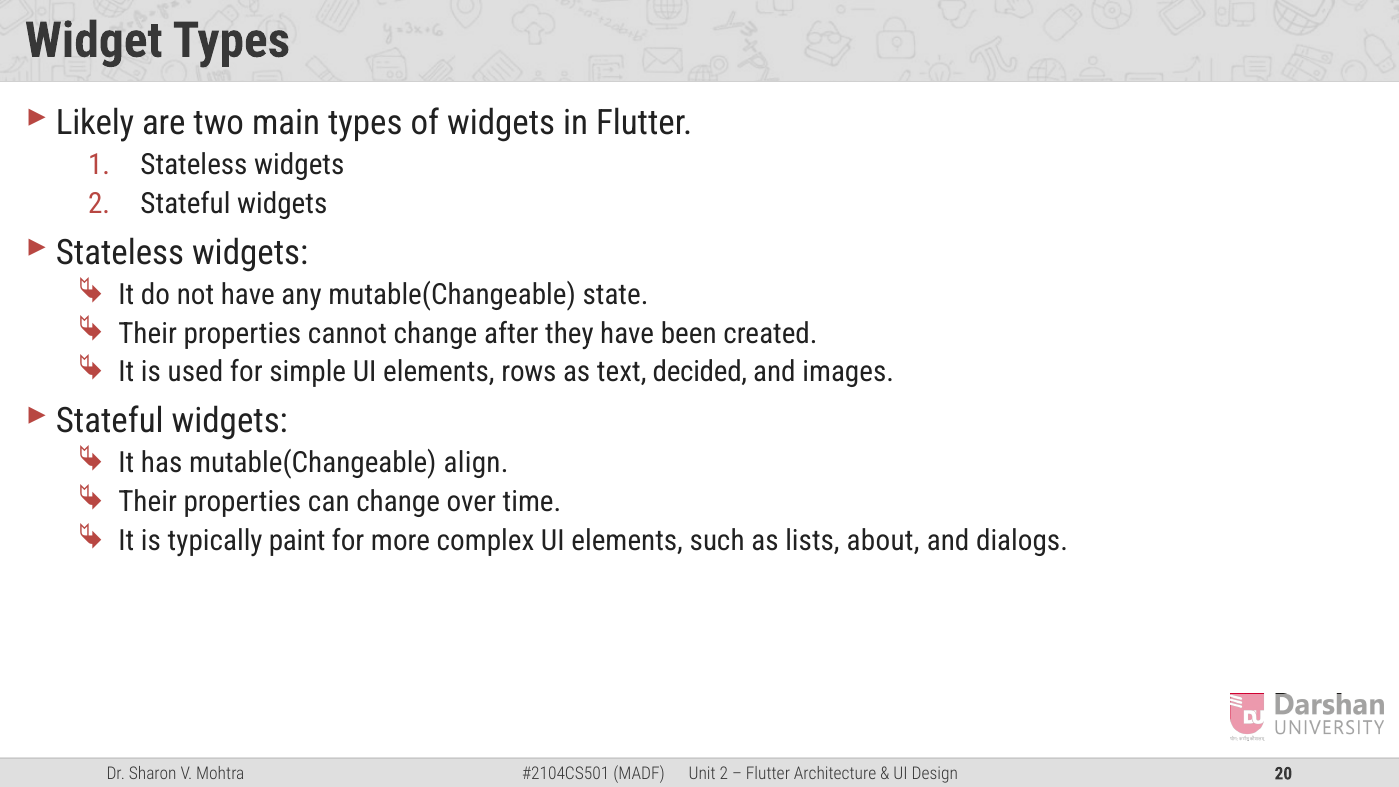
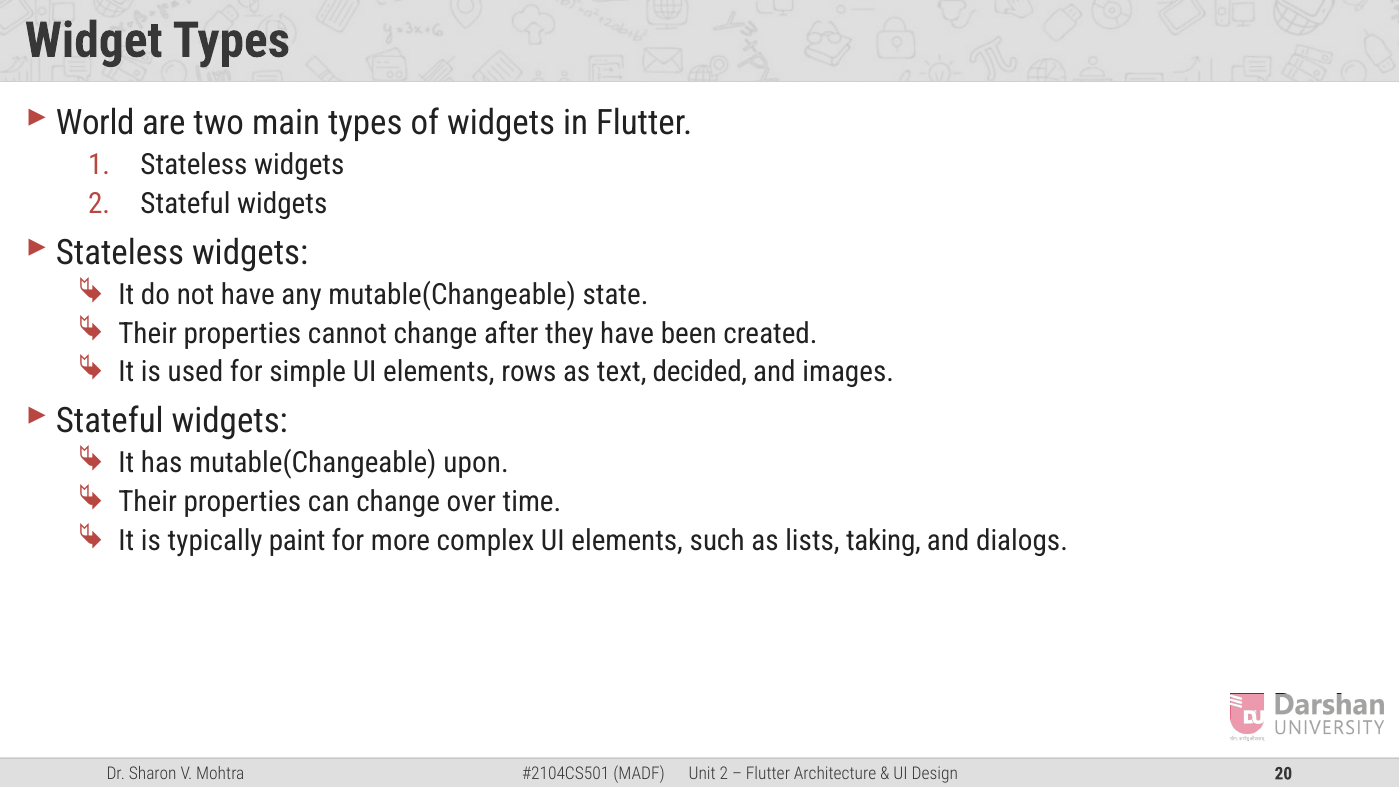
Likely: Likely -> World
align: align -> upon
about: about -> taking
